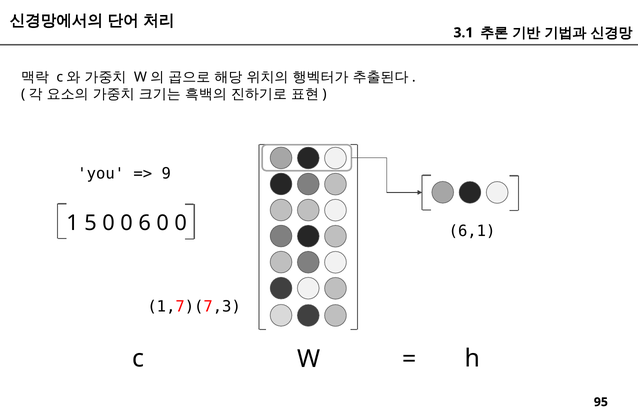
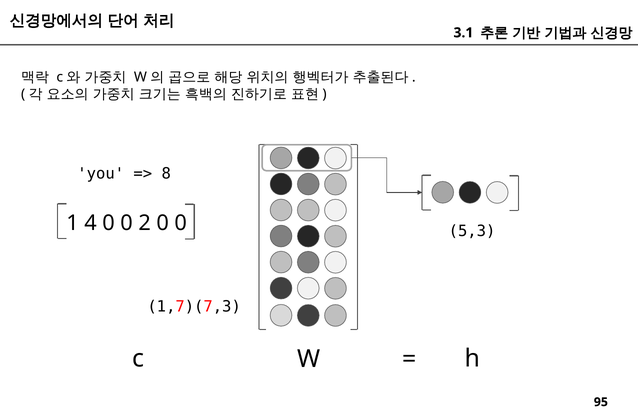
9: 9 -> 8
5: 5 -> 4
6: 6 -> 2
6,1: 6,1 -> 5,3
